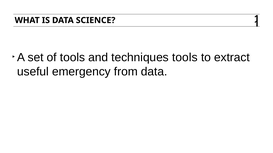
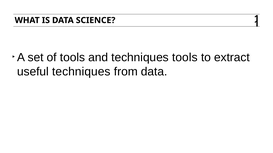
useful emergency: emergency -> techniques
